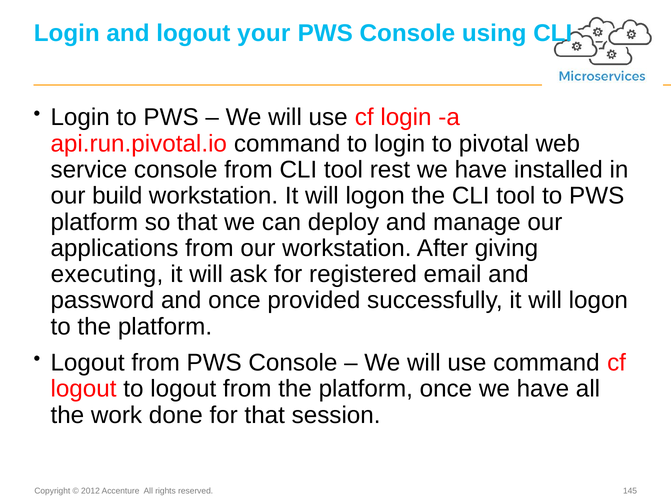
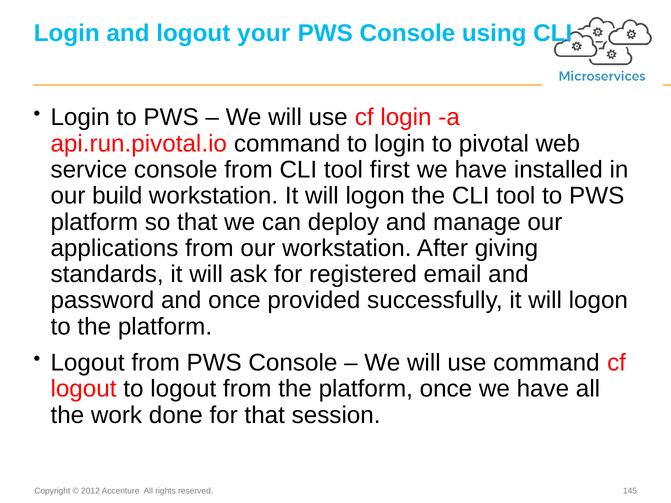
rest: rest -> first
executing: executing -> standards
